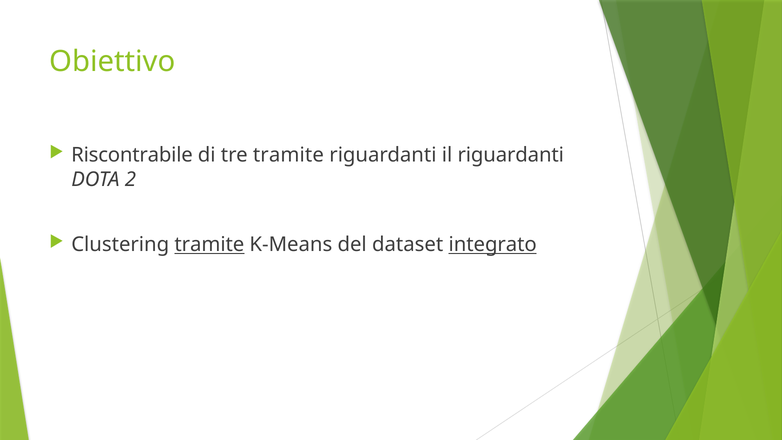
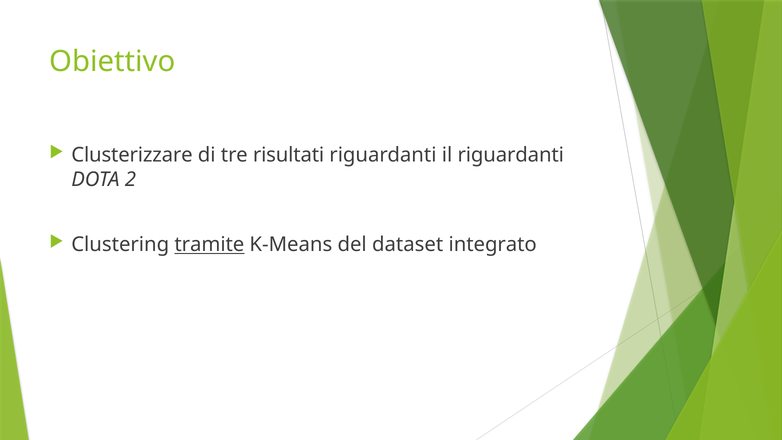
Riscontrabile: Riscontrabile -> Clusterizzare
tre tramite: tramite -> risultati
integrato underline: present -> none
